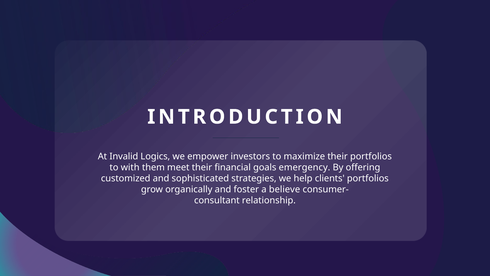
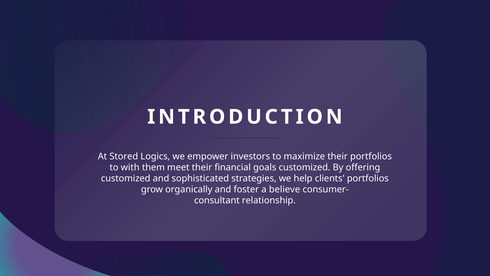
Invalid: Invalid -> Stored
goals emergency: emergency -> customized
